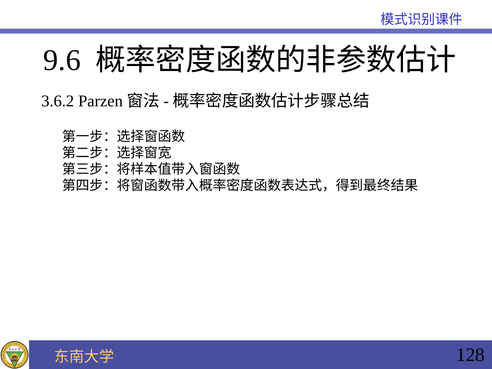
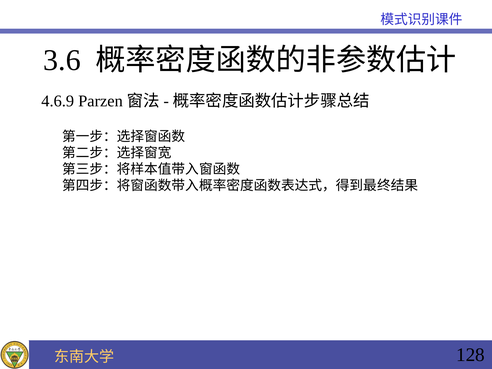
9.6: 9.6 -> 3.6
3.6.2: 3.6.2 -> 4.6.9
